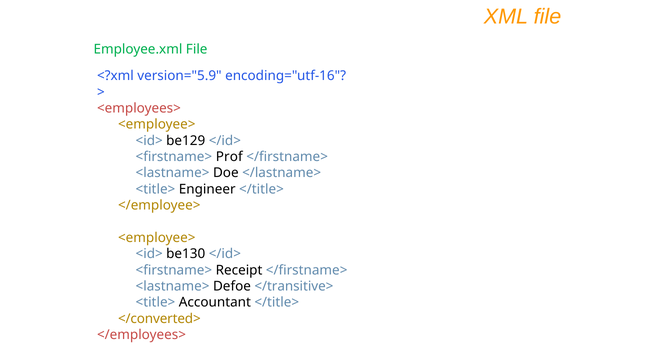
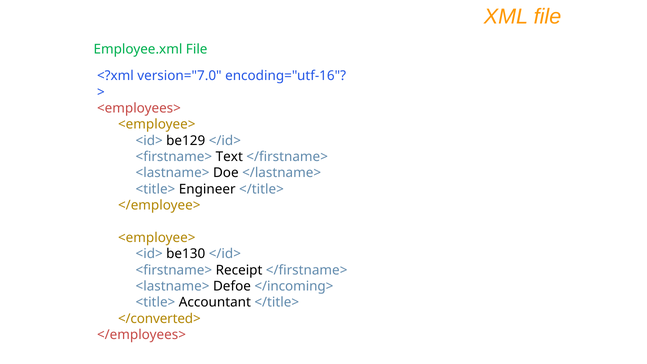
version="5.9: version="5.9 -> version="7.0
Prof: Prof -> Text
</transitive>: </transitive> -> </incoming>
